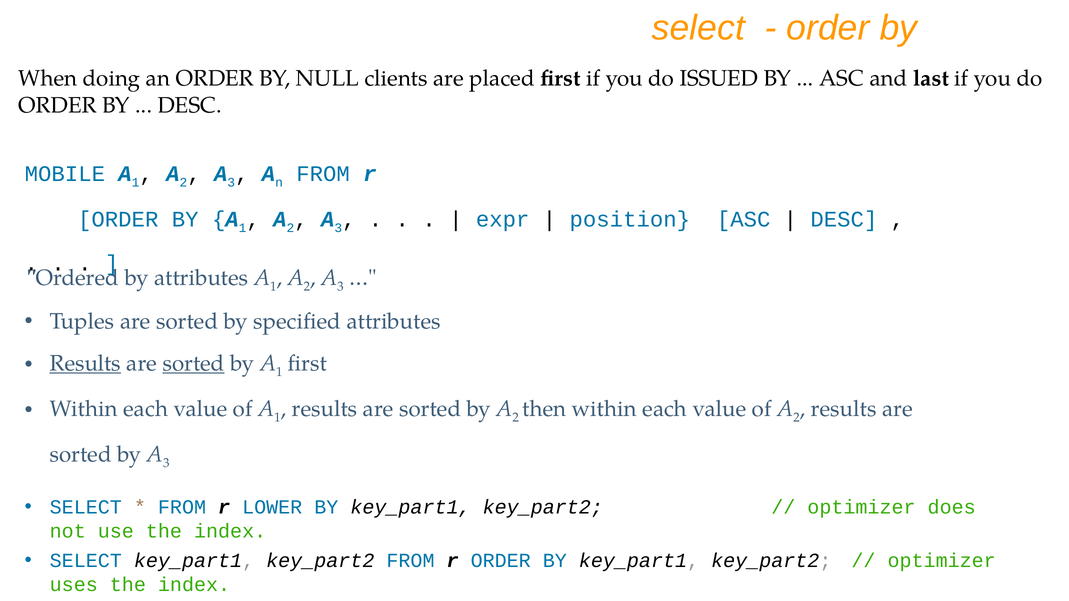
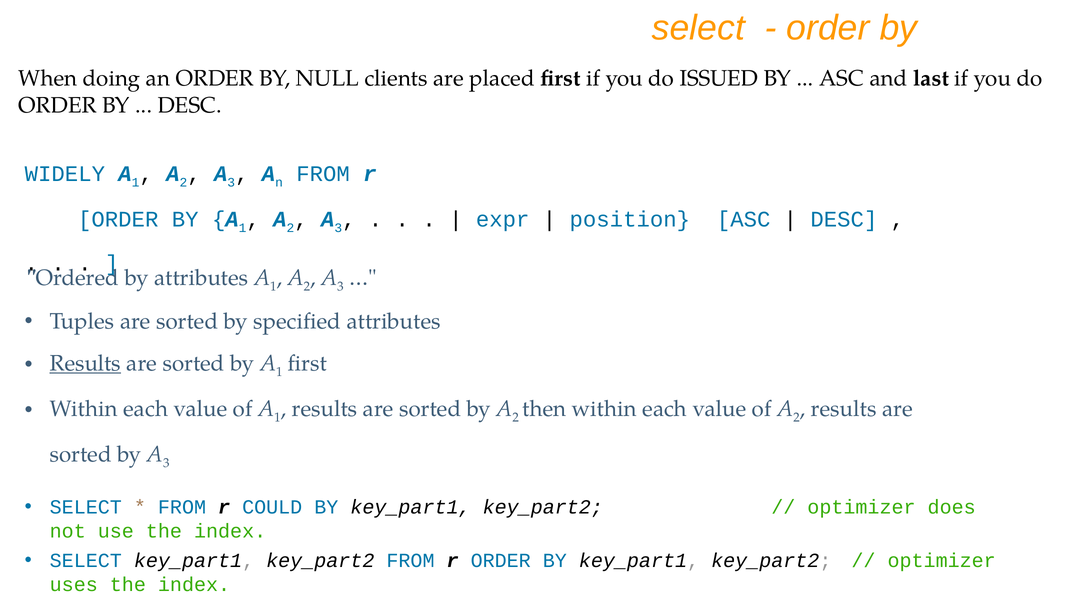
MOBILE: MOBILE -> WIDELY
sorted at (194, 364) underline: present -> none
LOWER: LOWER -> COULD
